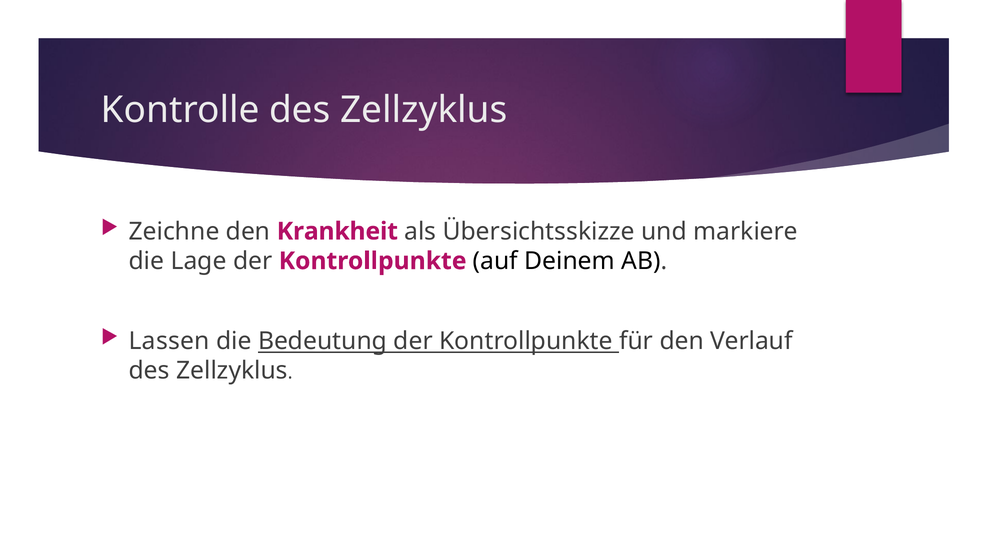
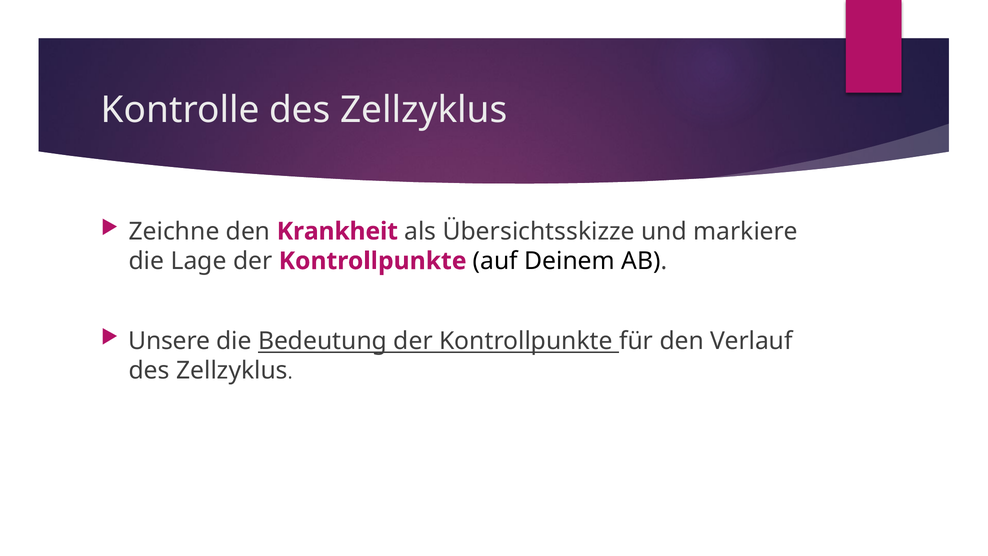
Lassen: Lassen -> Unsere
